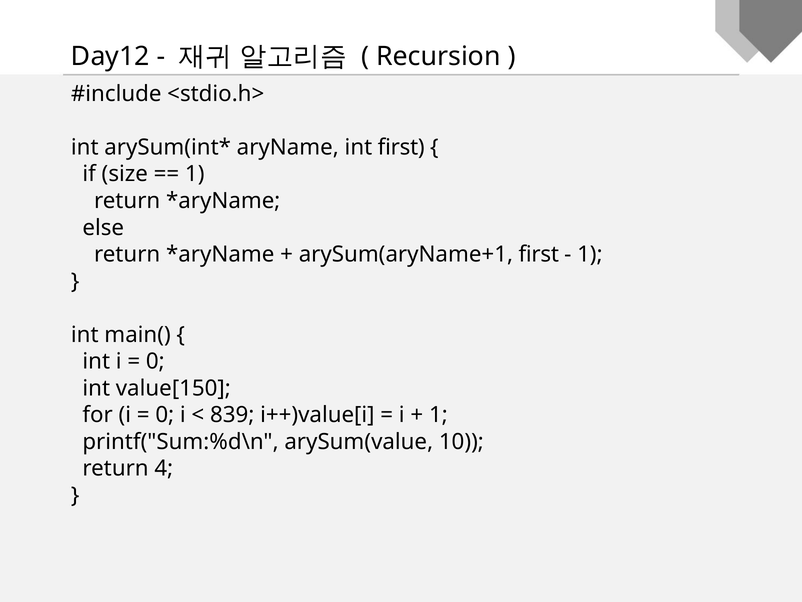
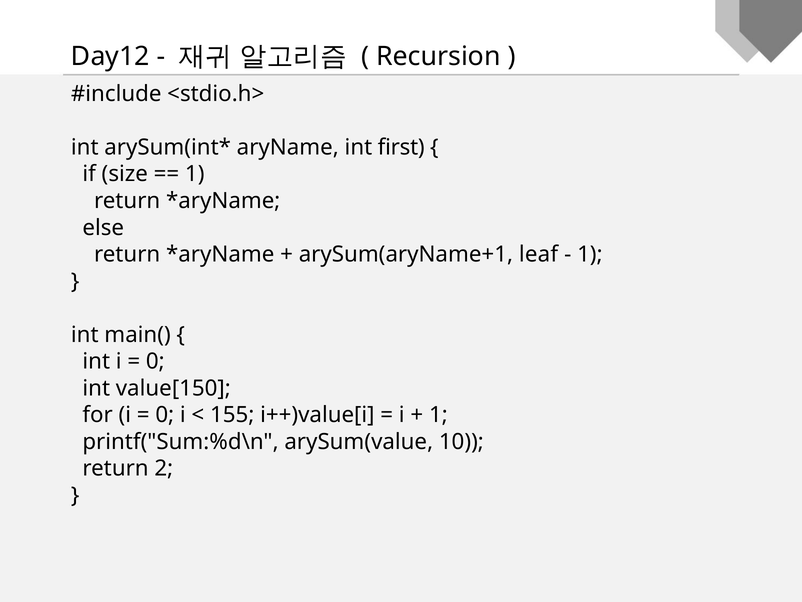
arySum(aryName+1 first: first -> leaf
839: 839 -> 155
4: 4 -> 2
